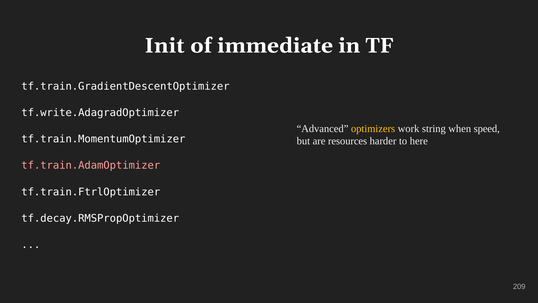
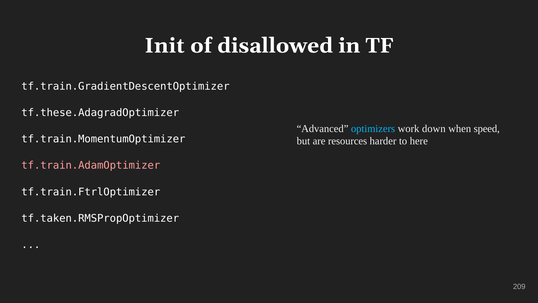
immediate: immediate -> disallowed
tf.write.AdagradOptimizer: tf.write.AdagradOptimizer -> tf.these.AdagradOptimizer
optimizers colour: yellow -> light blue
string: string -> down
tf.decay.RMSPropOptimizer: tf.decay.RMSPropOptimizer -> tf.taken.RMSPropOptimizer
